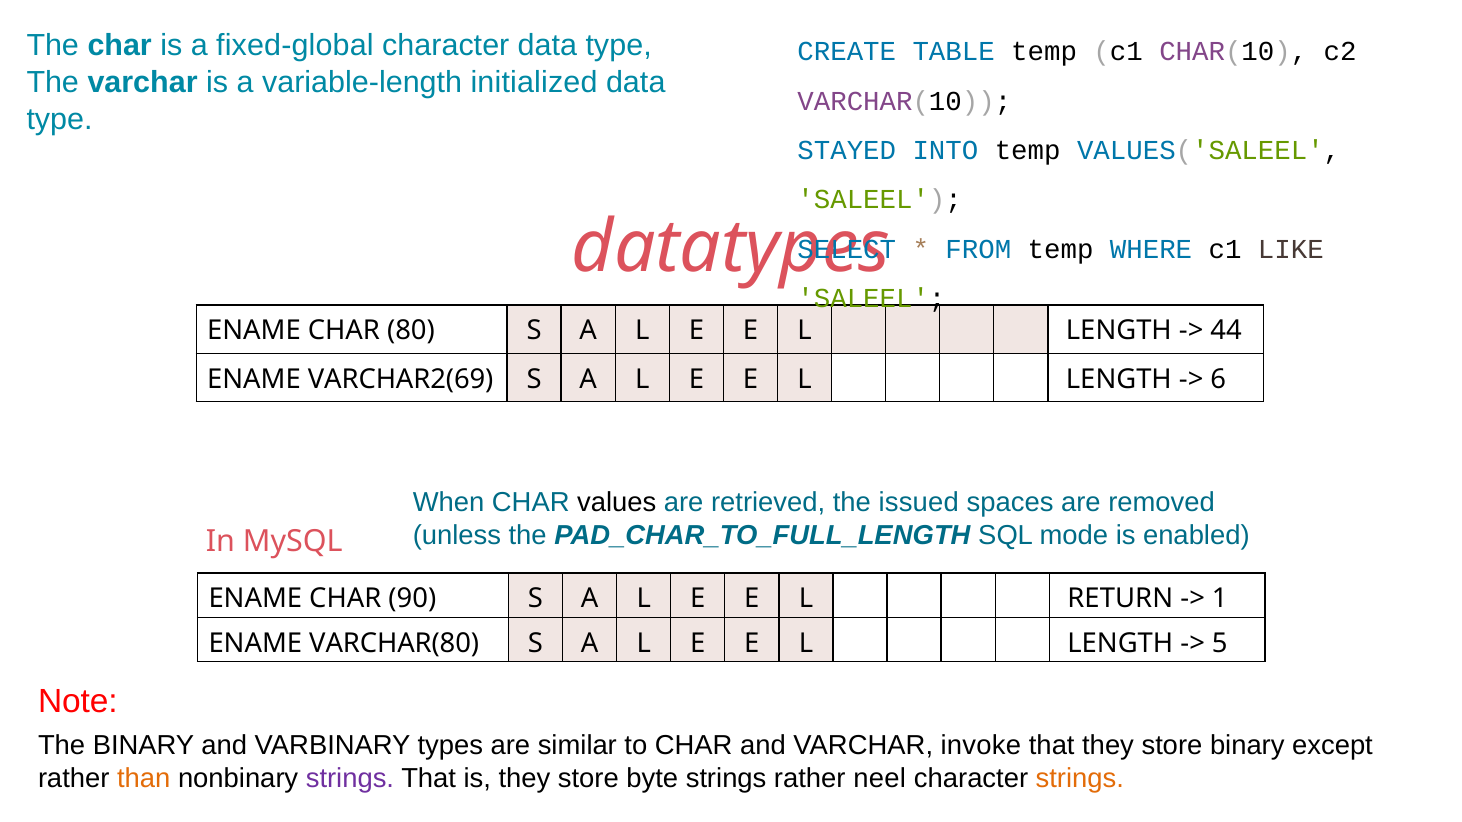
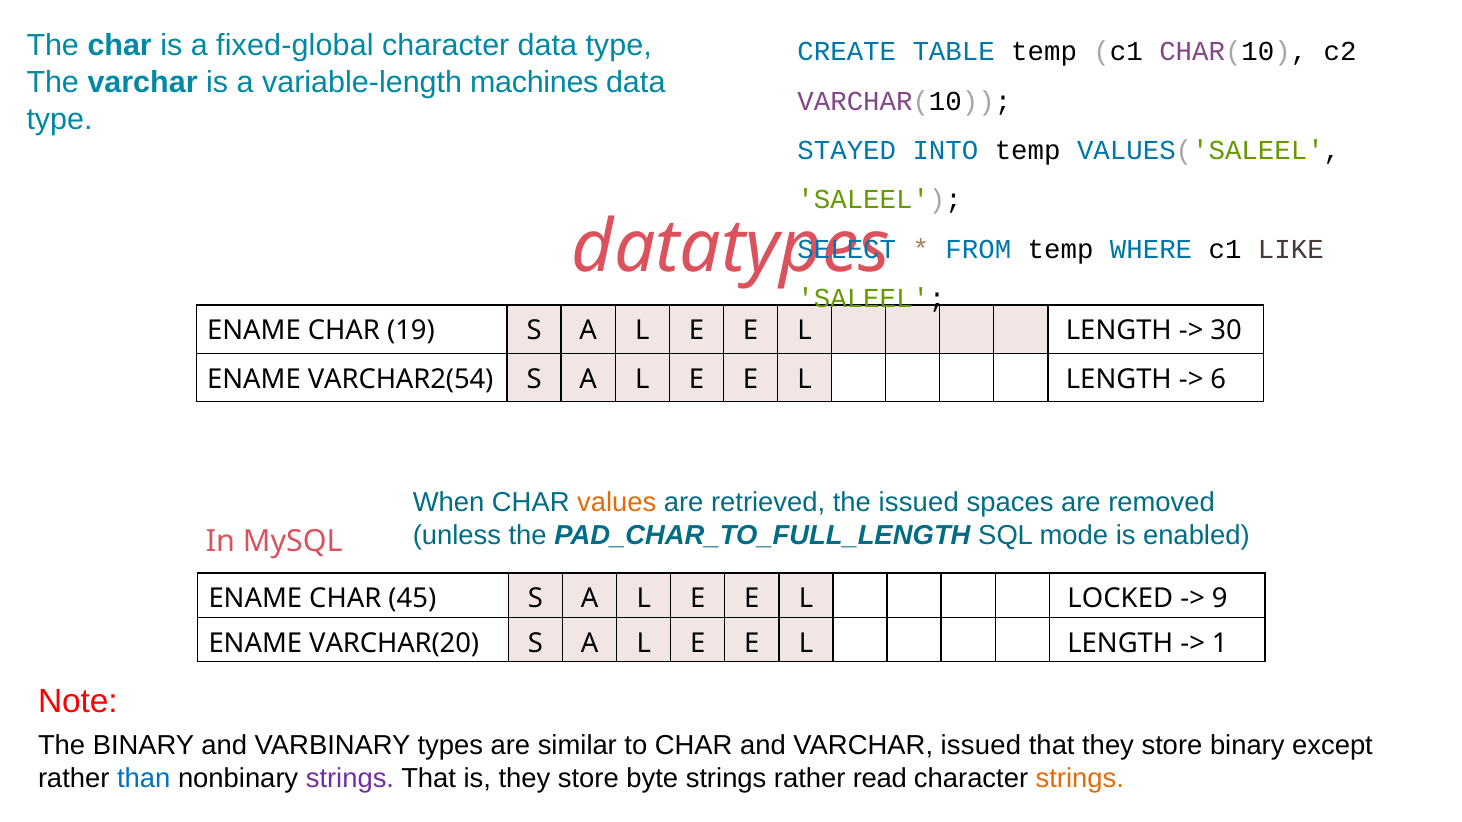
initialized: initialized -> machines
80: 80 -> 19
44: 44 -> 30
VARCHAR2(69: VARCHAR2(69 -> VARCHAR2(54
values colour: black -> orange
90: 90 -> 45
RETURN: RETURN -> LOCKED
1: 1 -> 9
VARCHAR(80: VARCHAR(80 -> VARCHAR(20
5: 5 -> 1
VARCHAR invoke: invoke -> issued
than colour: orange -> blue
neel: neel -> read
